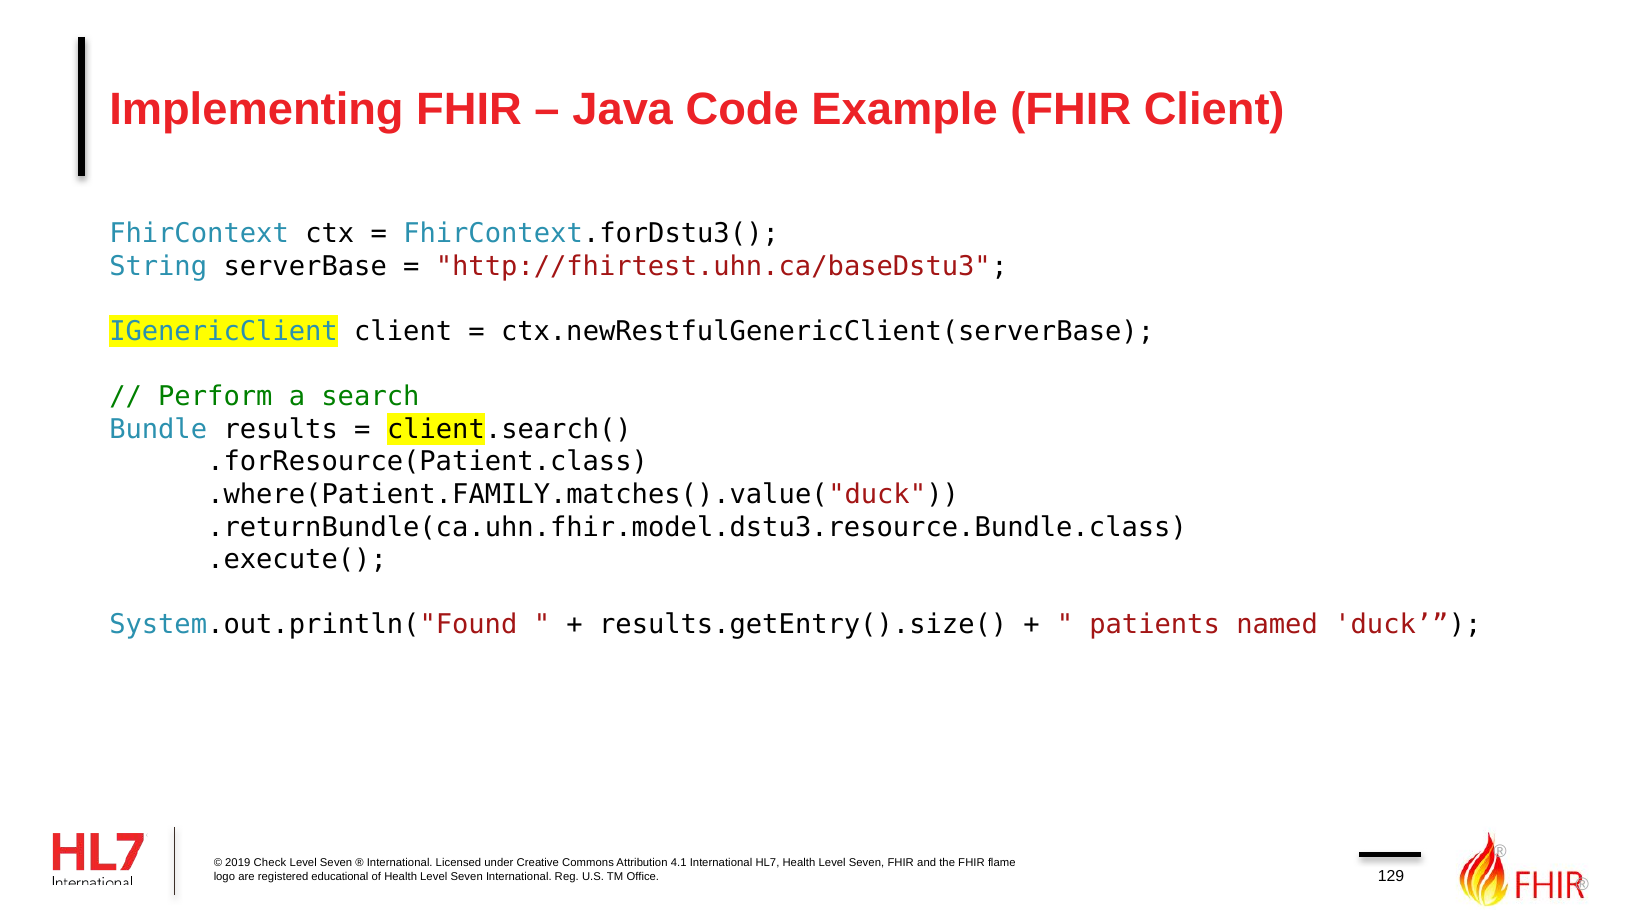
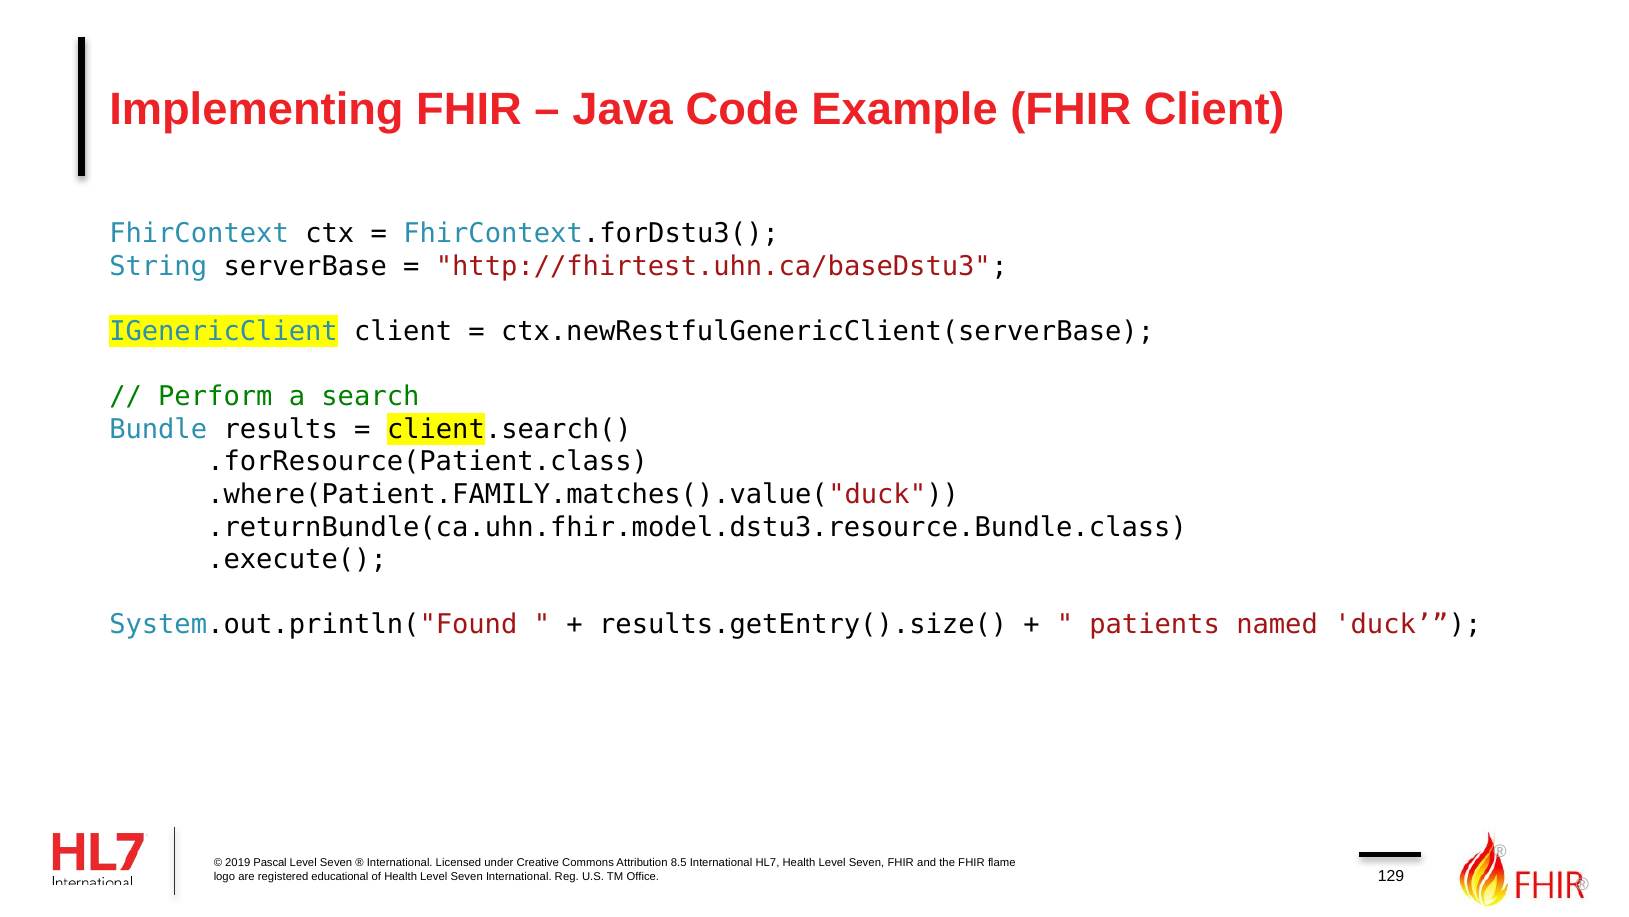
Check: Check -> Pascal
4.1: 4.1 -> 8.5
